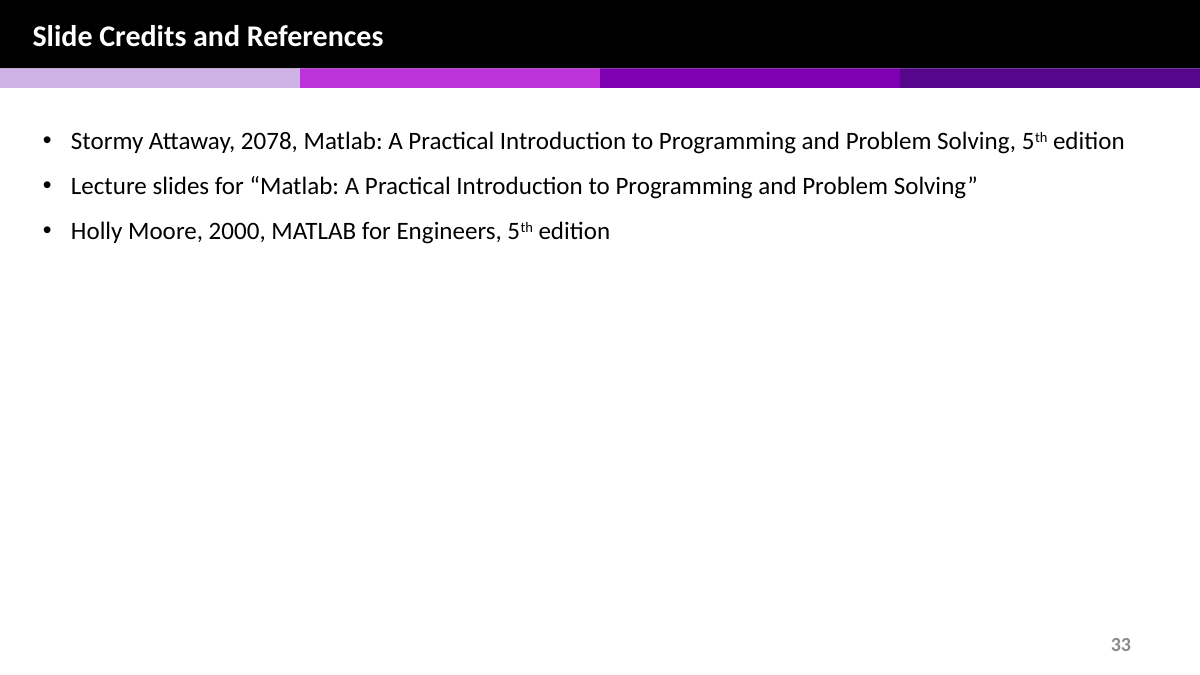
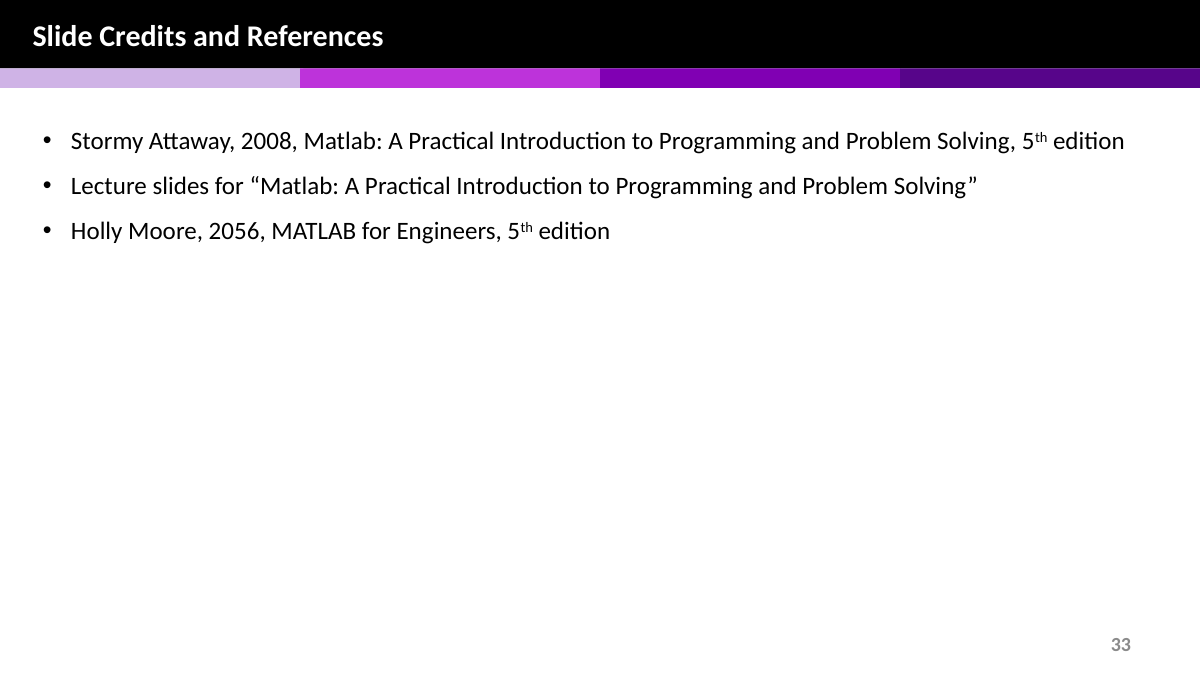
2078: 2078 -> 2008
2000: 2000 -> 2056
